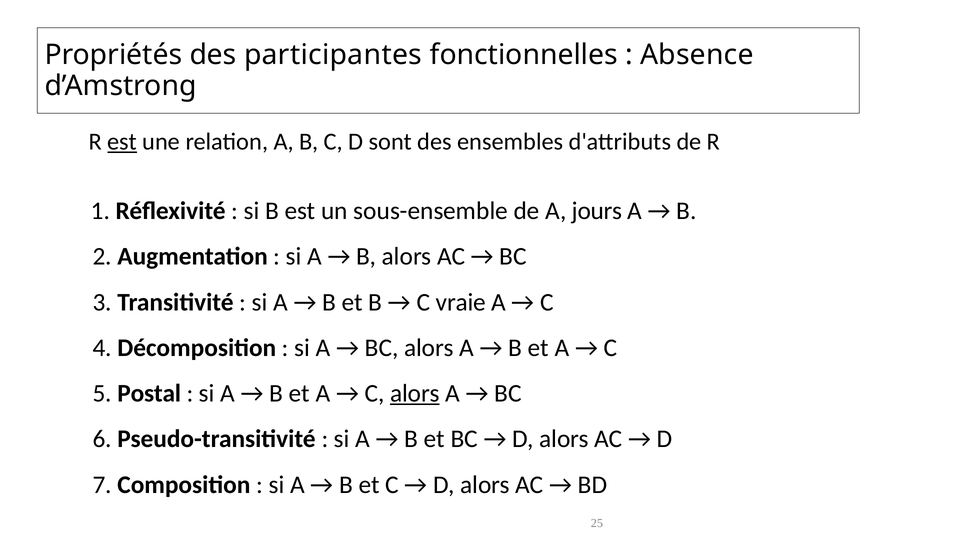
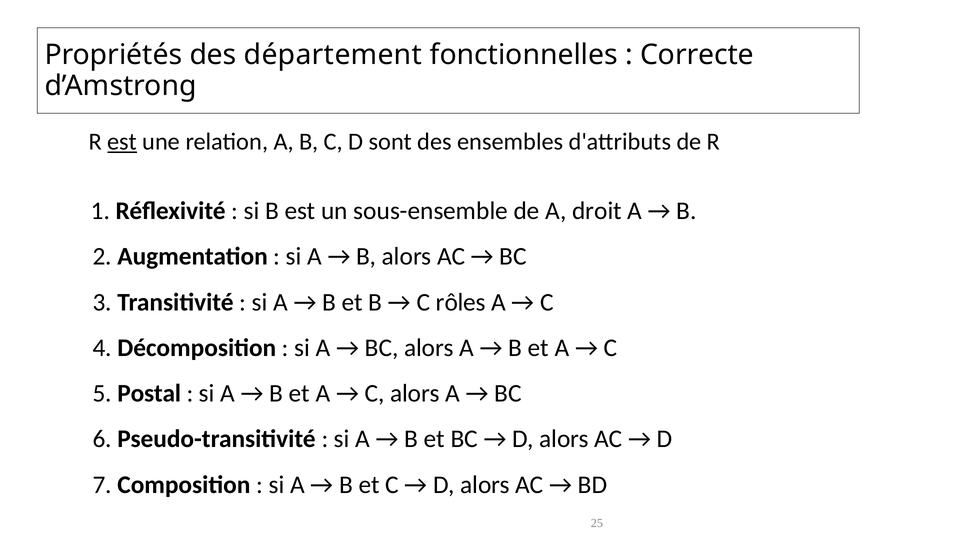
participantes: participantes -> département
Absence: Absence -> Correcte
jours: jours -> droit
vraie: vraie -> rôles
alors at (415, 393) underline: present -> none
